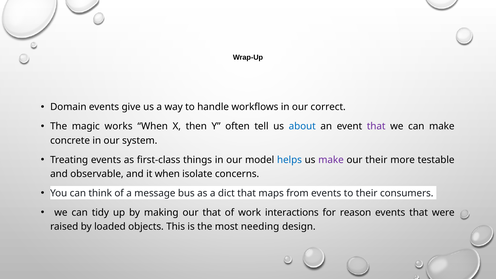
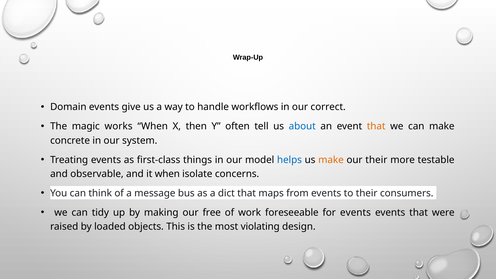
that at (376, 126) colour: purple -> orange
make at (331, 160) colour: purple -> orange
our that: that -> free
interactions: interactions -> foreseeable
for reason: reason -> events
needing: needing -> violating
